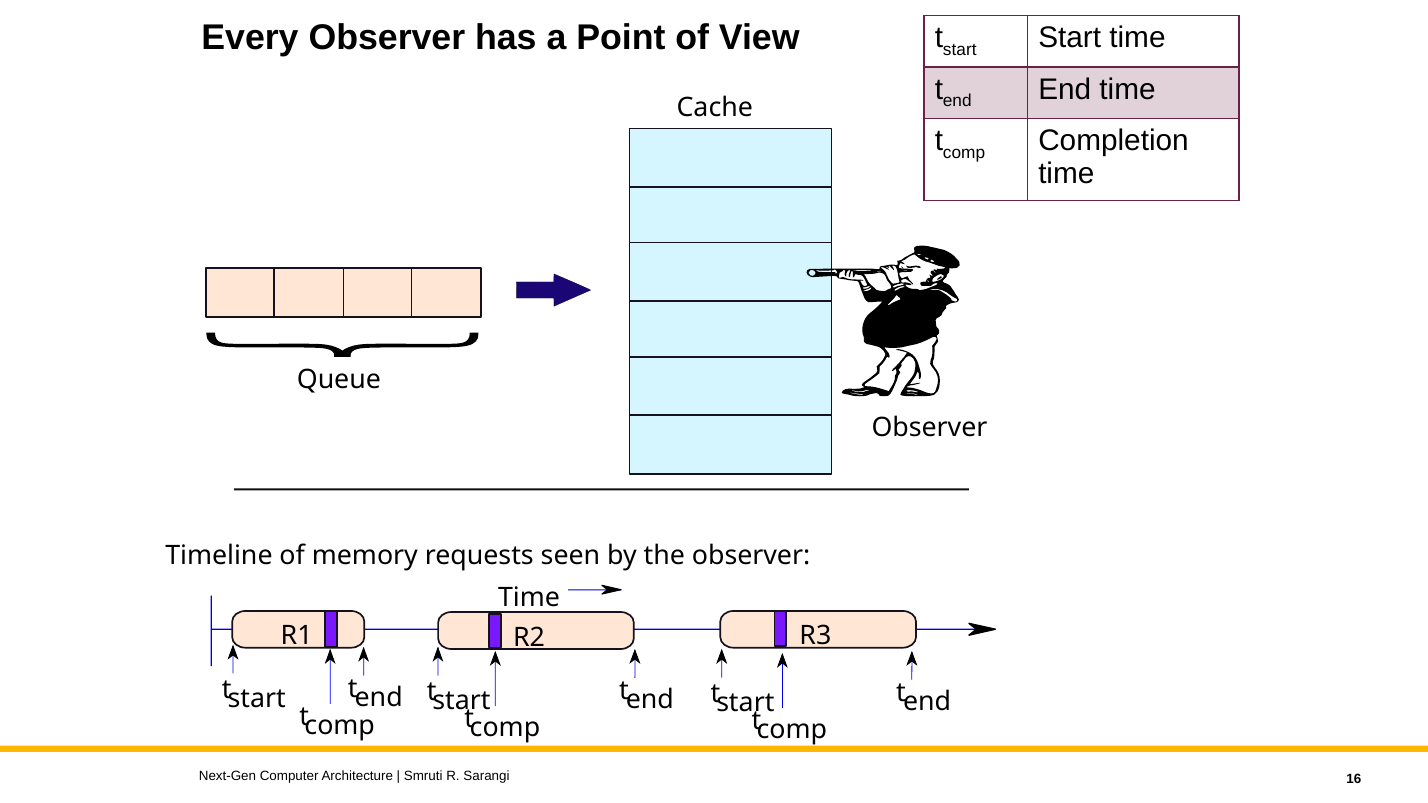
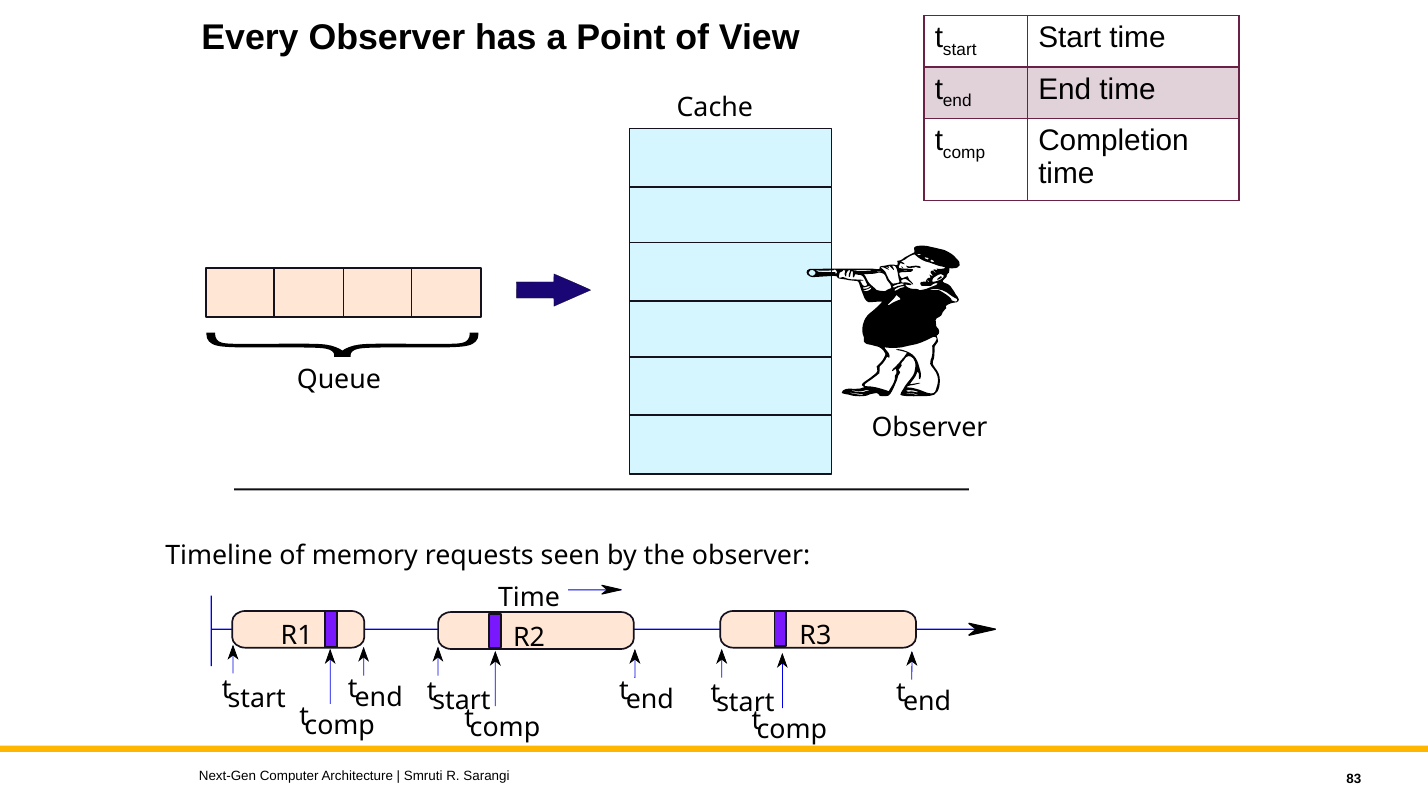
16: 16 -> 83
